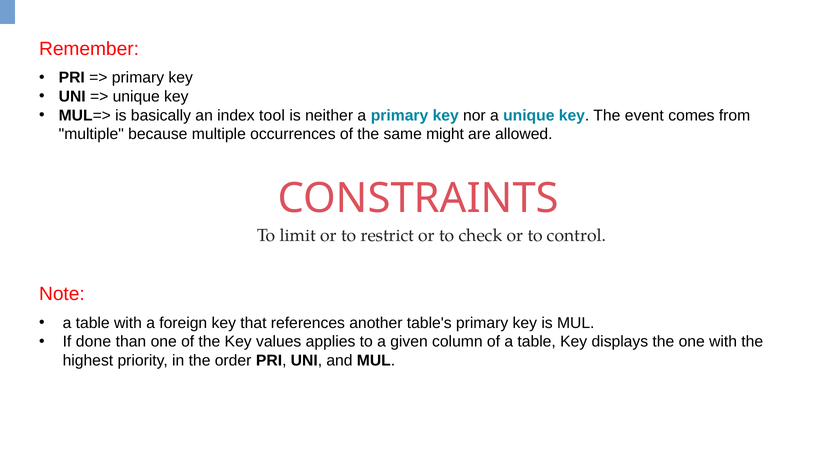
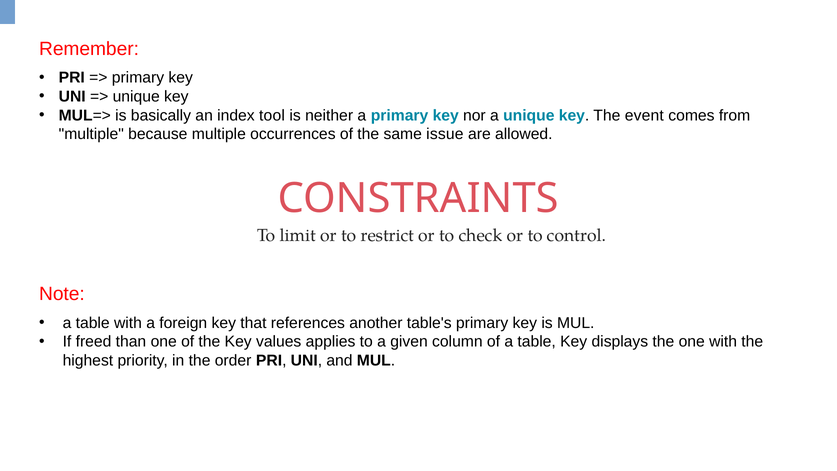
might: might -> issue
done: done -> freed
